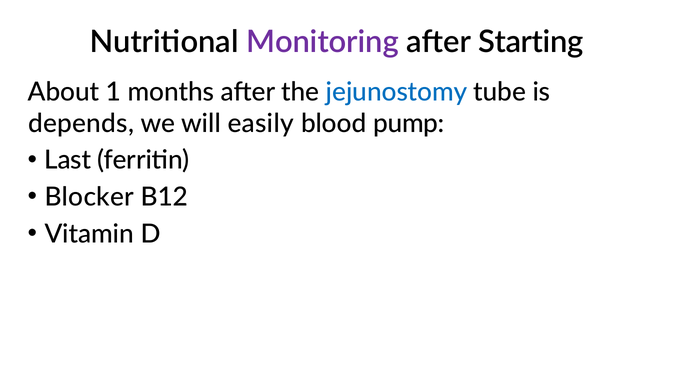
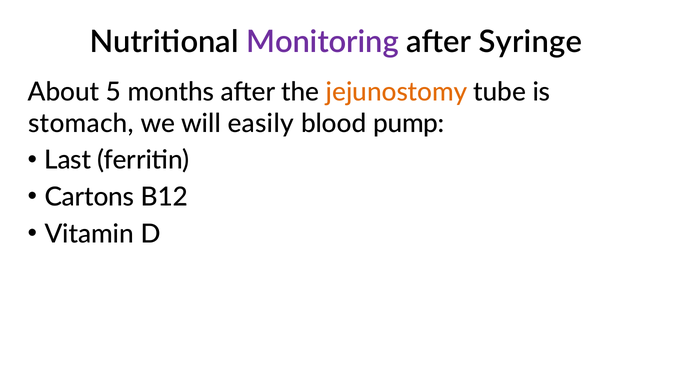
Starting: Starting -> Syringe
1: 1 -> 5
jejunostomy colour: blue -> orange
depends: depends -> stomach
Blocker: Blocker -> Cartons
